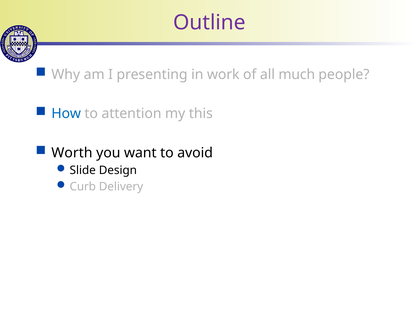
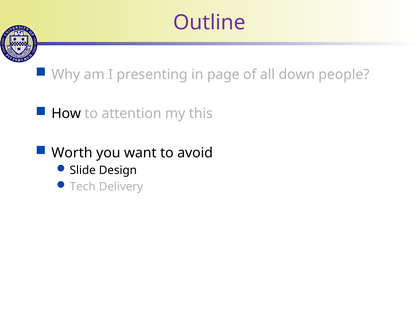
work: work -> page
much: much -> down
How colour: blue -> black
Curb: Curb -> Tech
